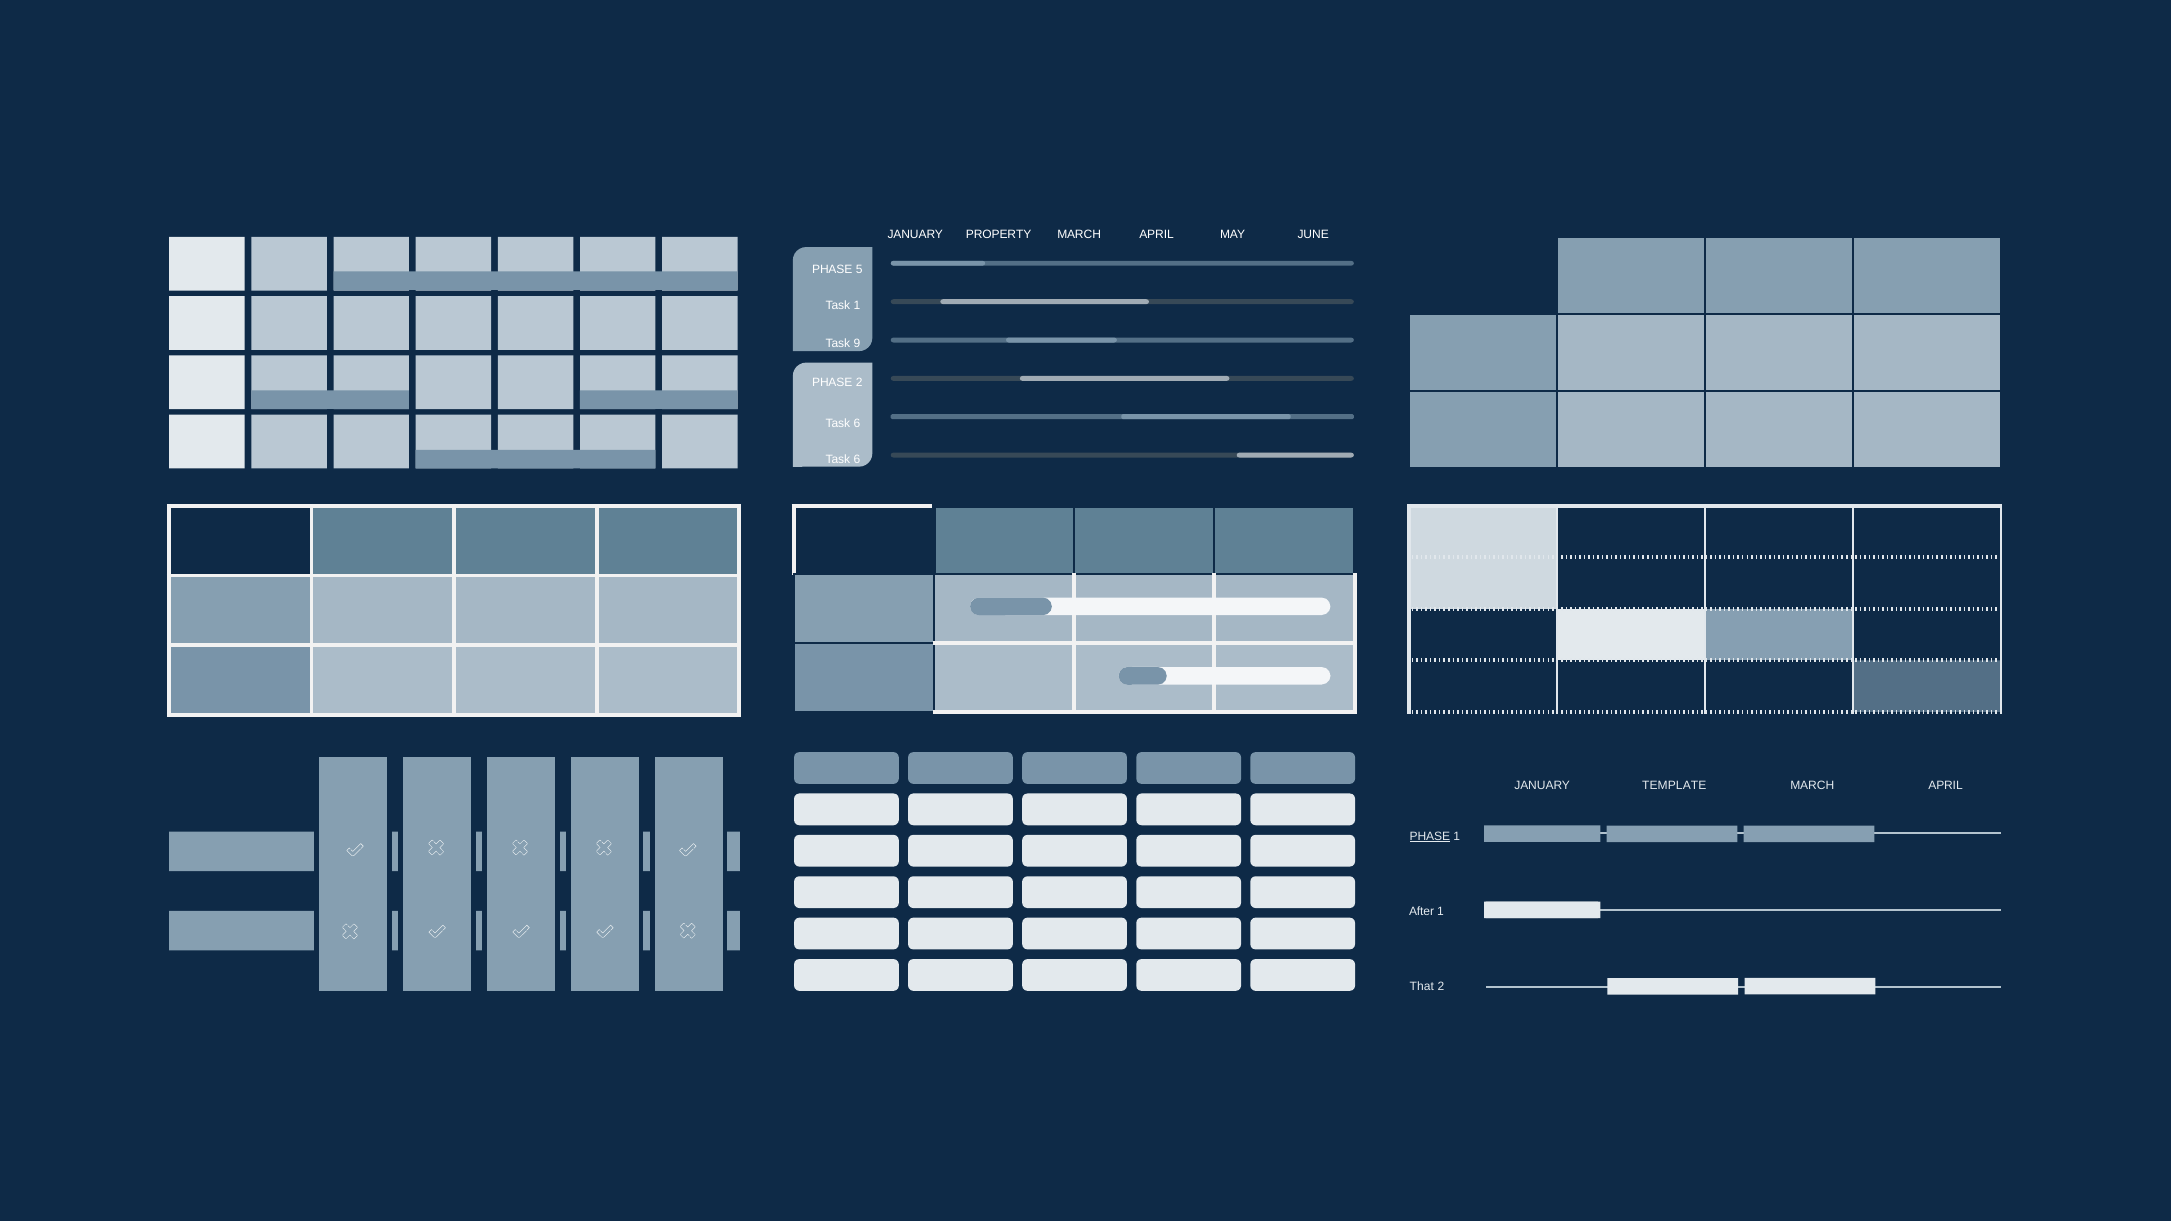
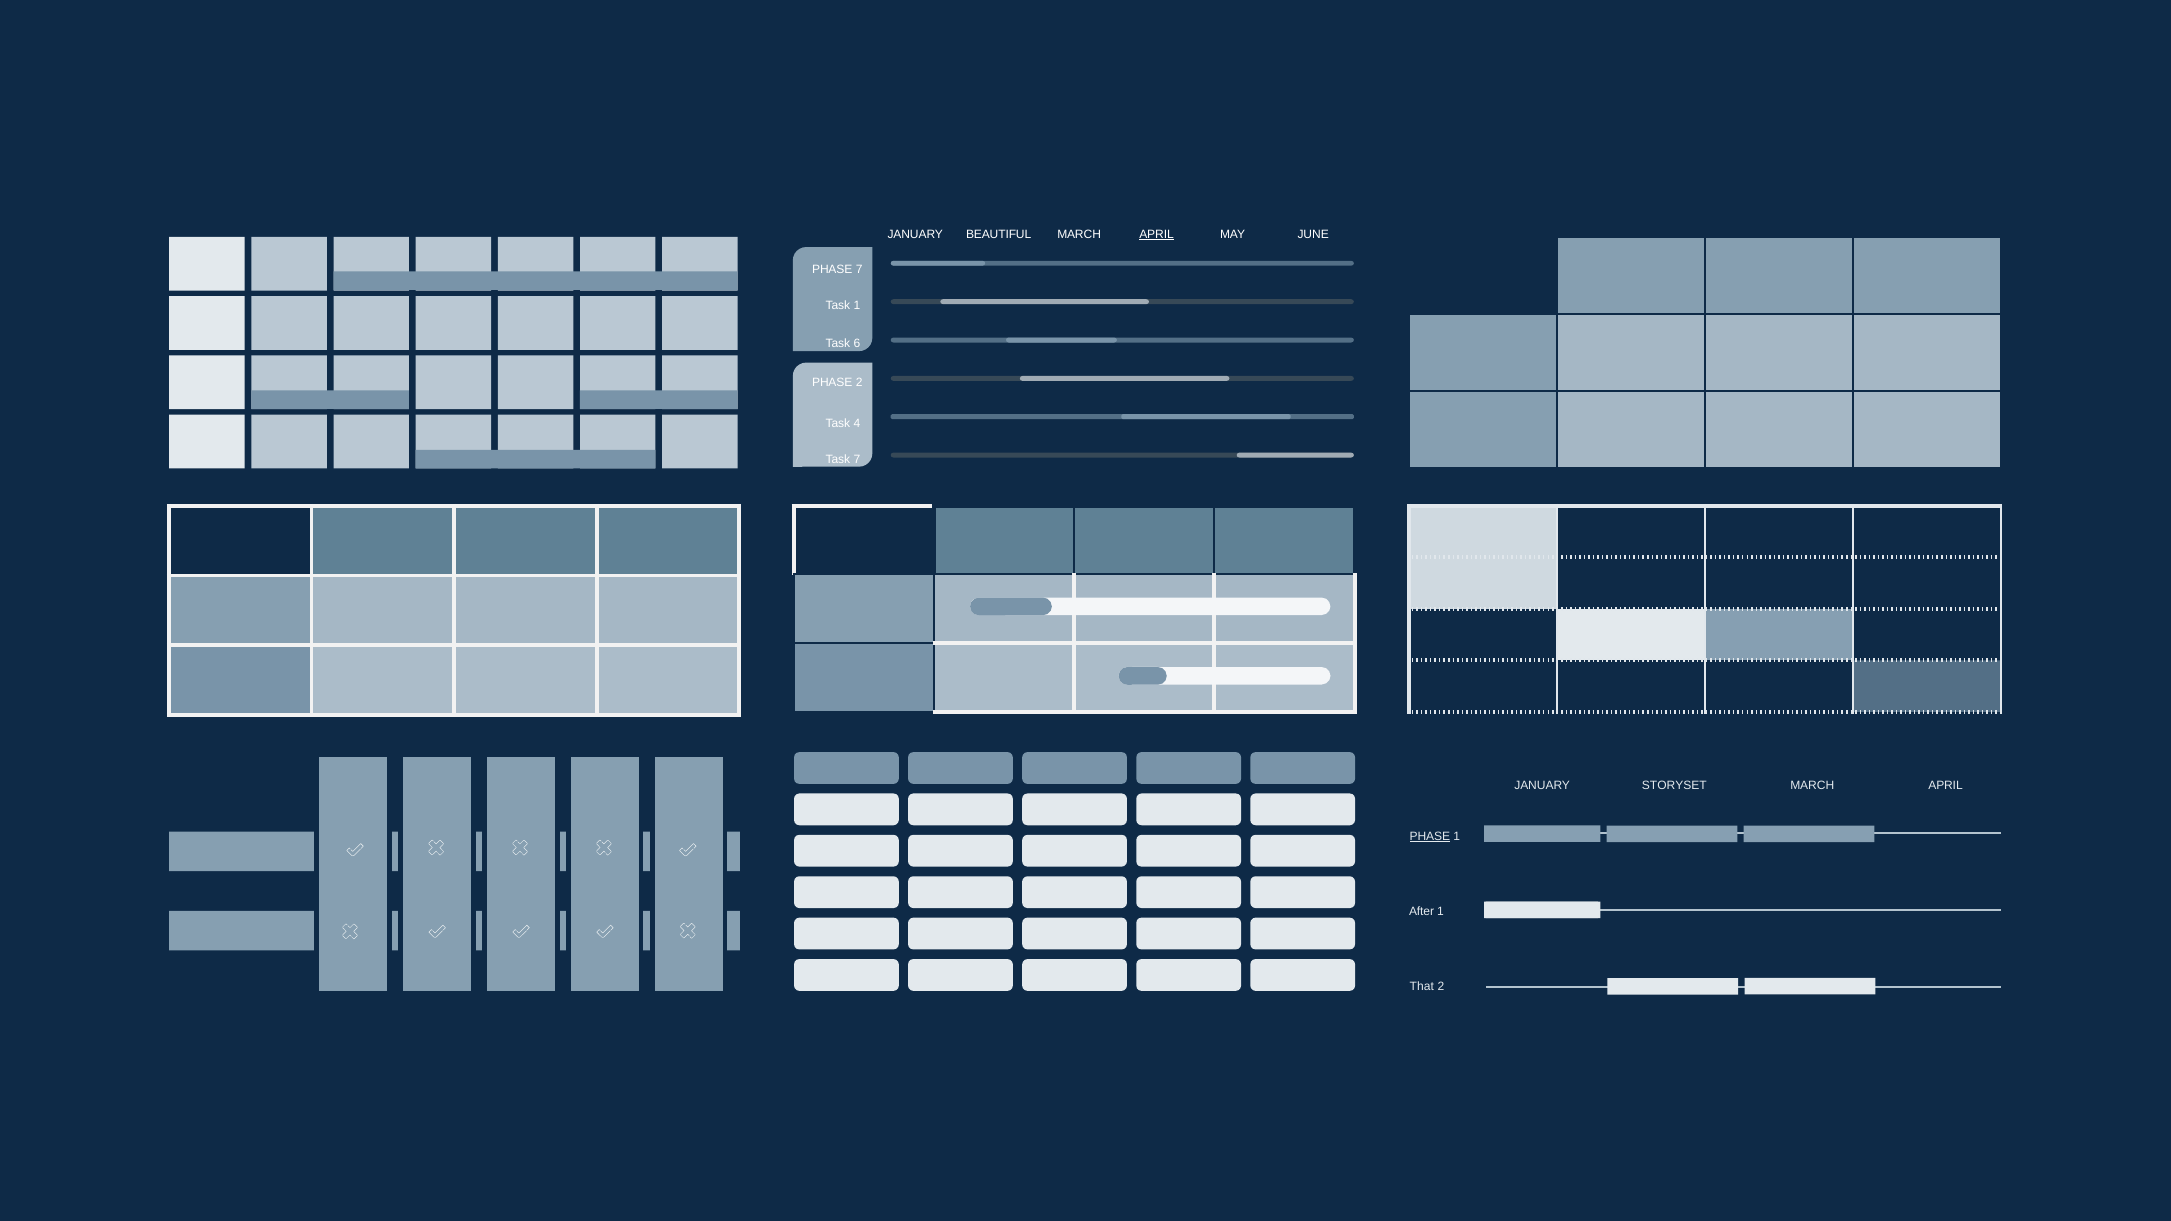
PROPERTY: PROPERTY -> BEAUTIFUL
APRIL at (1157, 234) underline: none -> present
PHASE 5: 5 -> 7
9: 9 -> 6
6 at (857, 424): 6 -> 4
6 at (857, 460): 6 -> 7
TEMPLATE: TEMPLATE -> STORYSET
